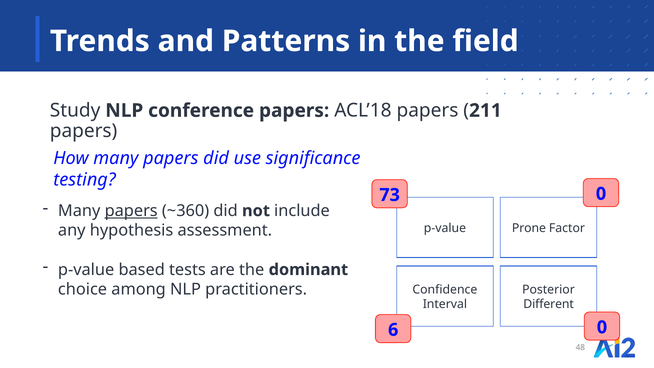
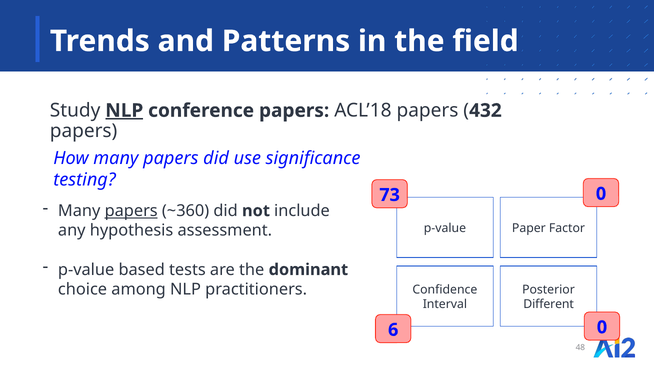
NLP at (124, 111) underline: none -> present
211: 211 -> 432
Prone: Prone -> Paper
